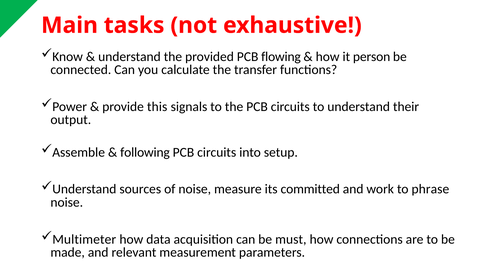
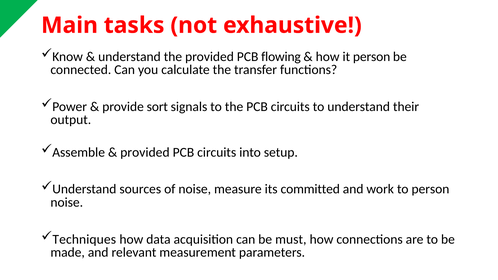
this: this -> sort
following at (145, 152): following -> provided
to phrase: phrase -> person
Multimeter: Multimeter -> Techniques
